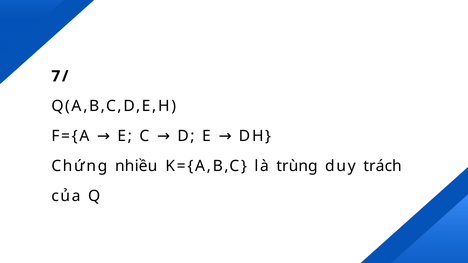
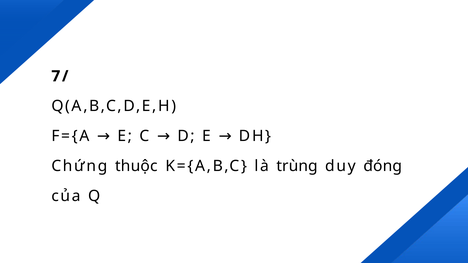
nhiều: nhiều -> thuộc
trách: trách -> đóng
